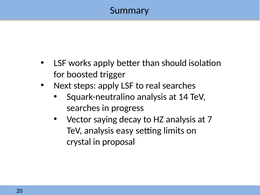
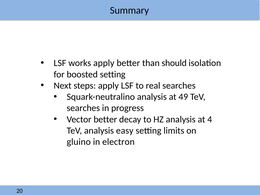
boosted trigger: trigger -> setting
14: 14 -> 49
Vector saying: saying -> better
7: 7 -> 4
crystal: crystal -> gluino
proposal: proposal -> electron
